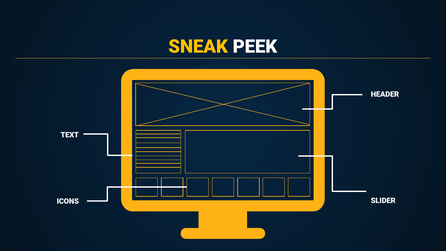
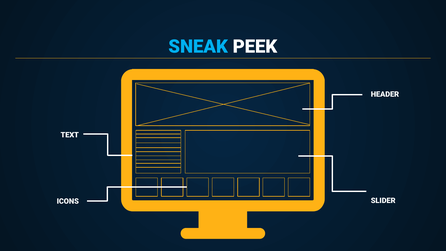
SNEAK colour: yellow -> light blue
